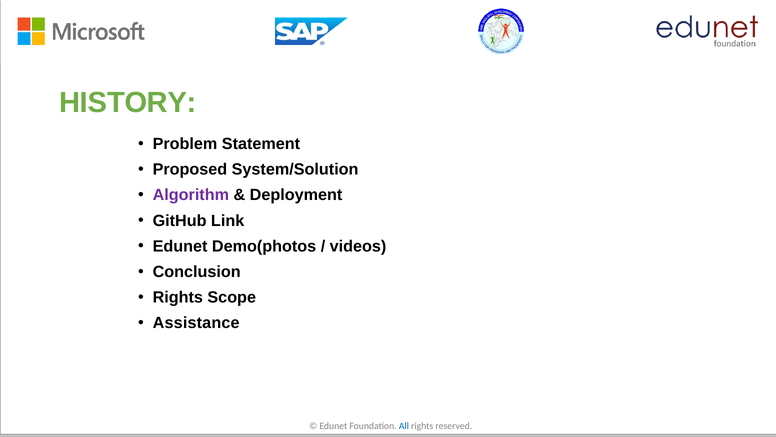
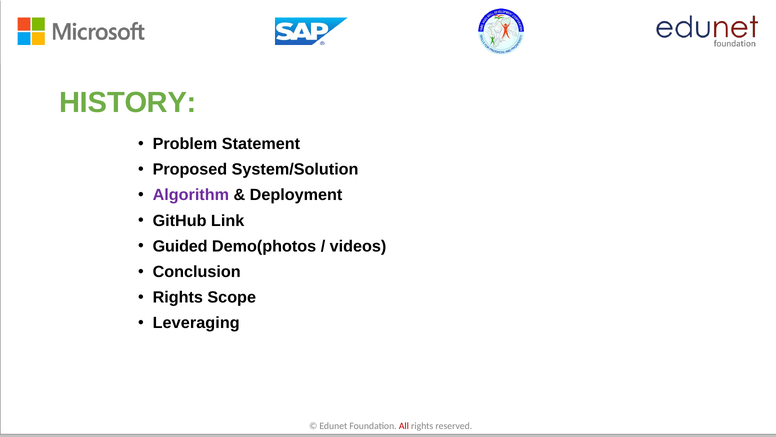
Edunet at (180, 246): Edunet -> Guided
Assistance: Assistance -> Leveraging
All colour: blue -> red
